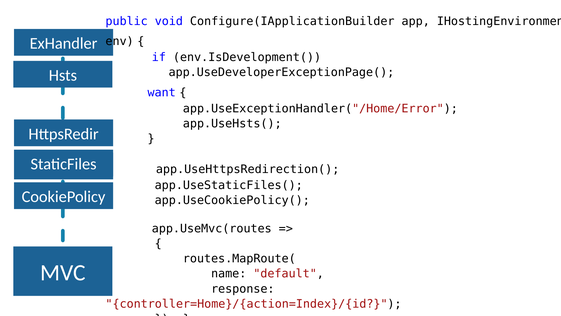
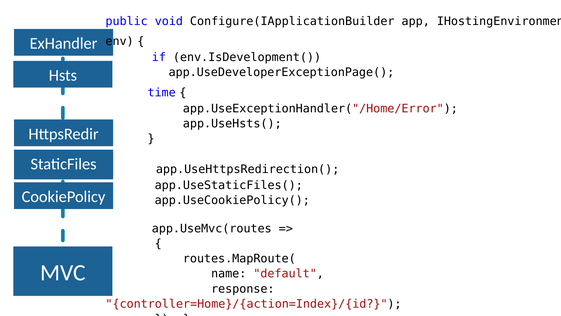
want: want -> time
